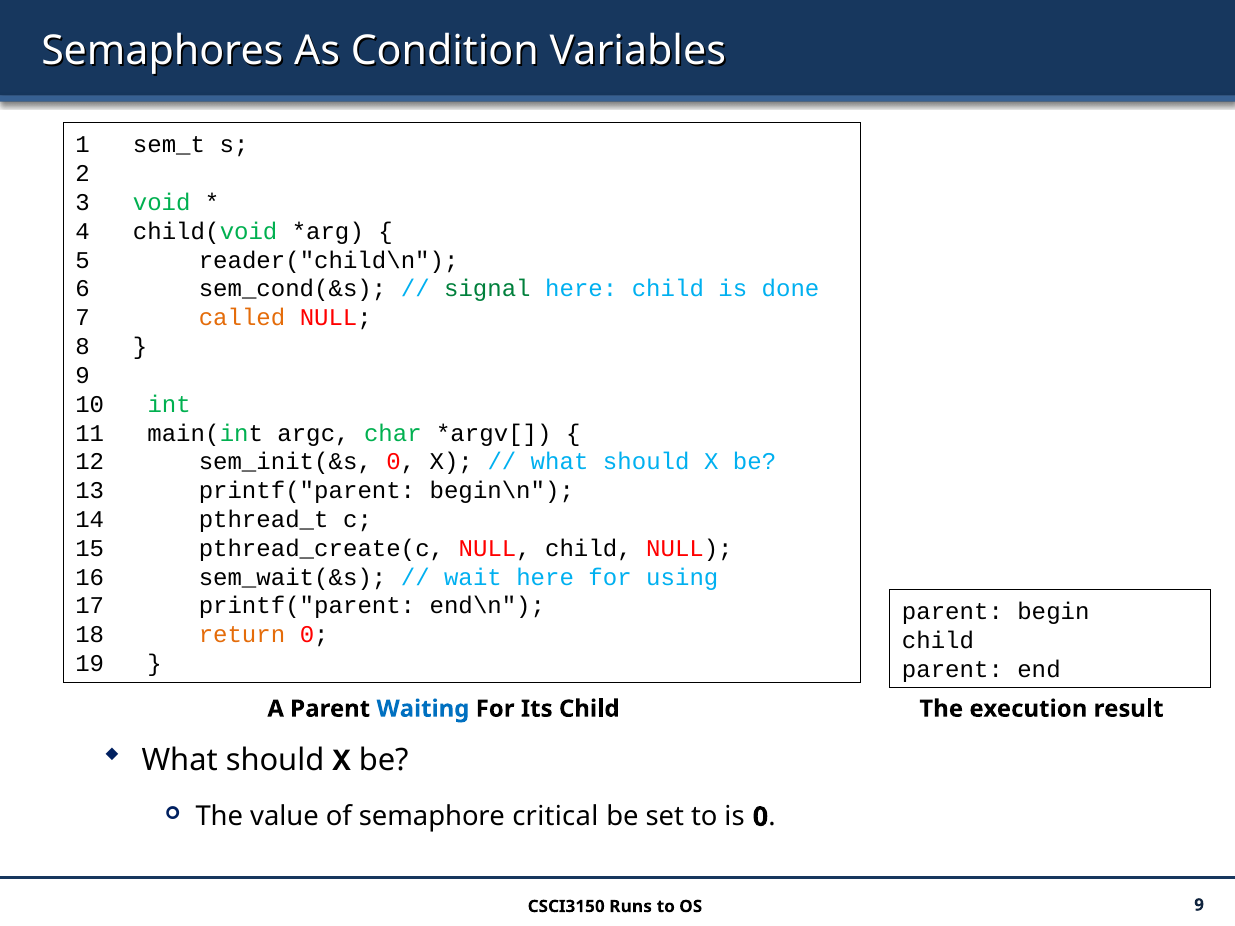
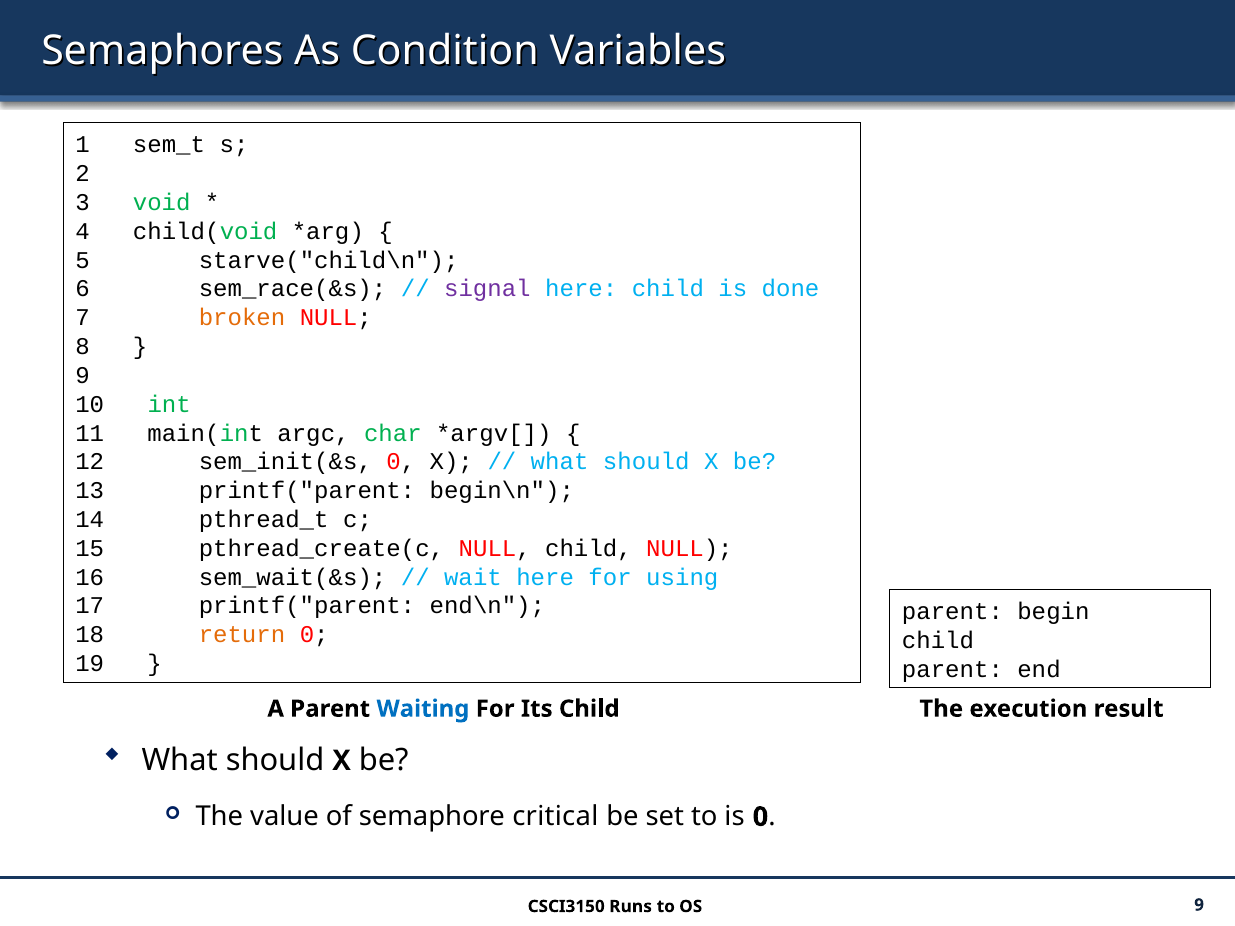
reader("child\n: reader("child\n -> starve("child\n
sem_cond(&s: sem_cond(&s -> sem_race(&s
signal colour: green -> purple
called: called -> broken
